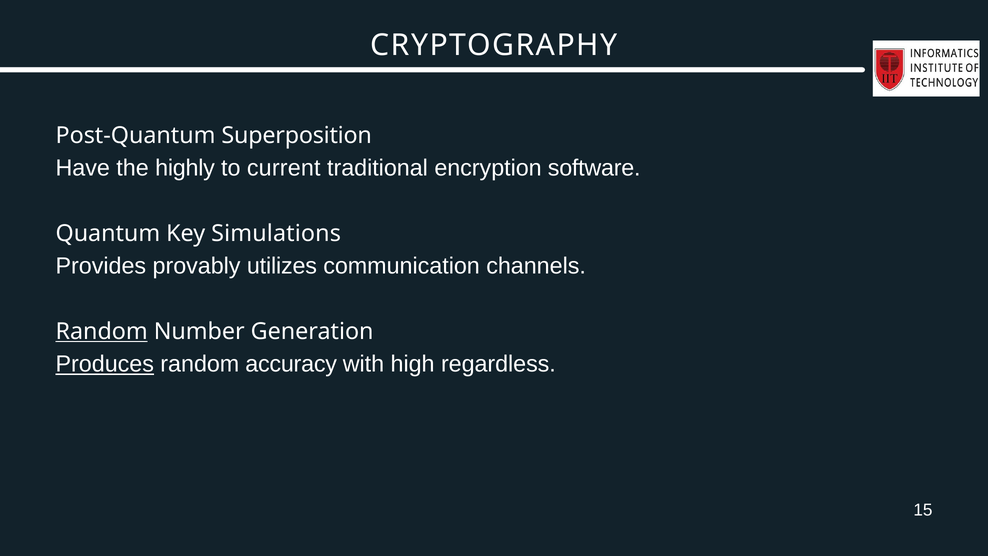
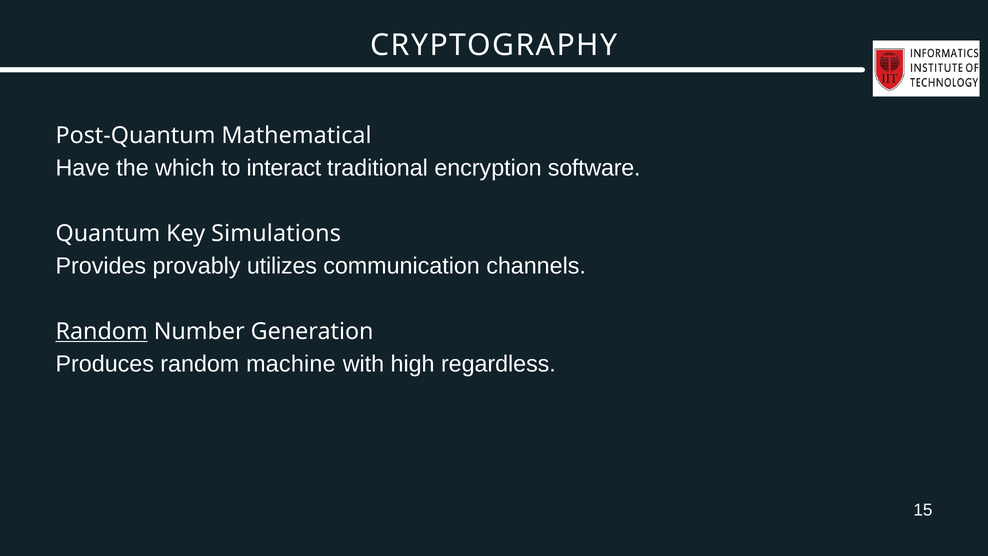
Superposition: Superposition -> Mathematical
highly: highly -> which
current: current -> interact
Produces underline: present -> none
accuracy: accuracy -> machine
